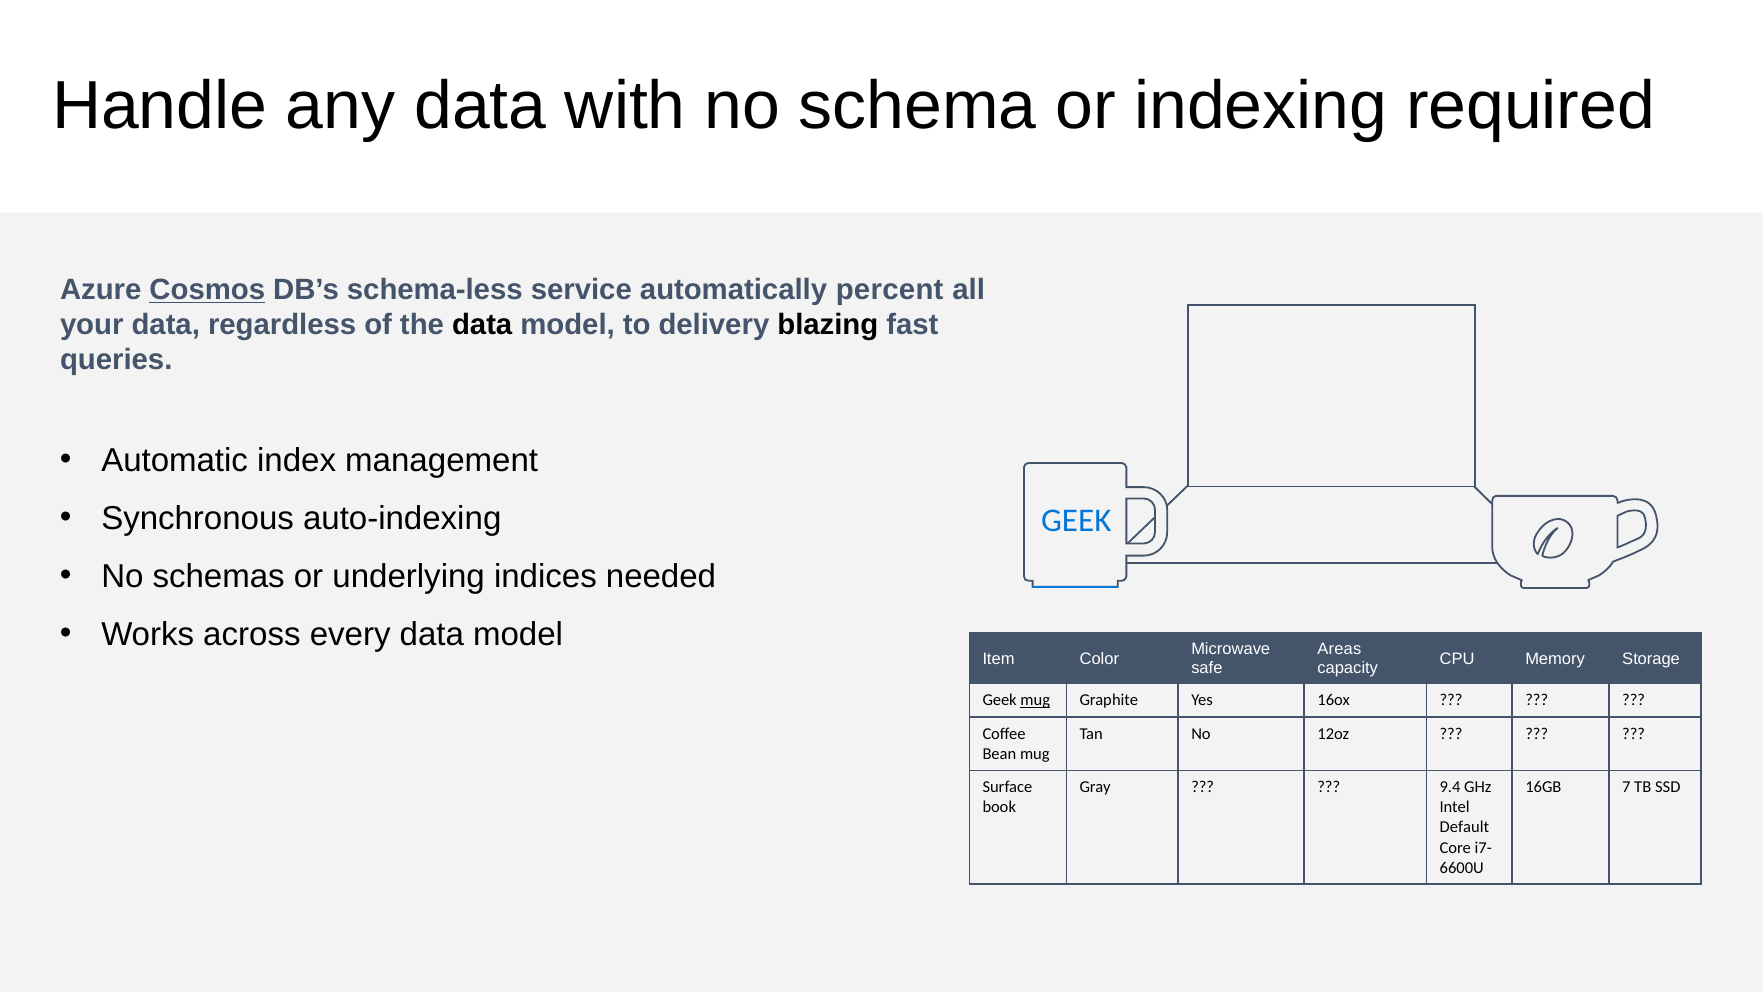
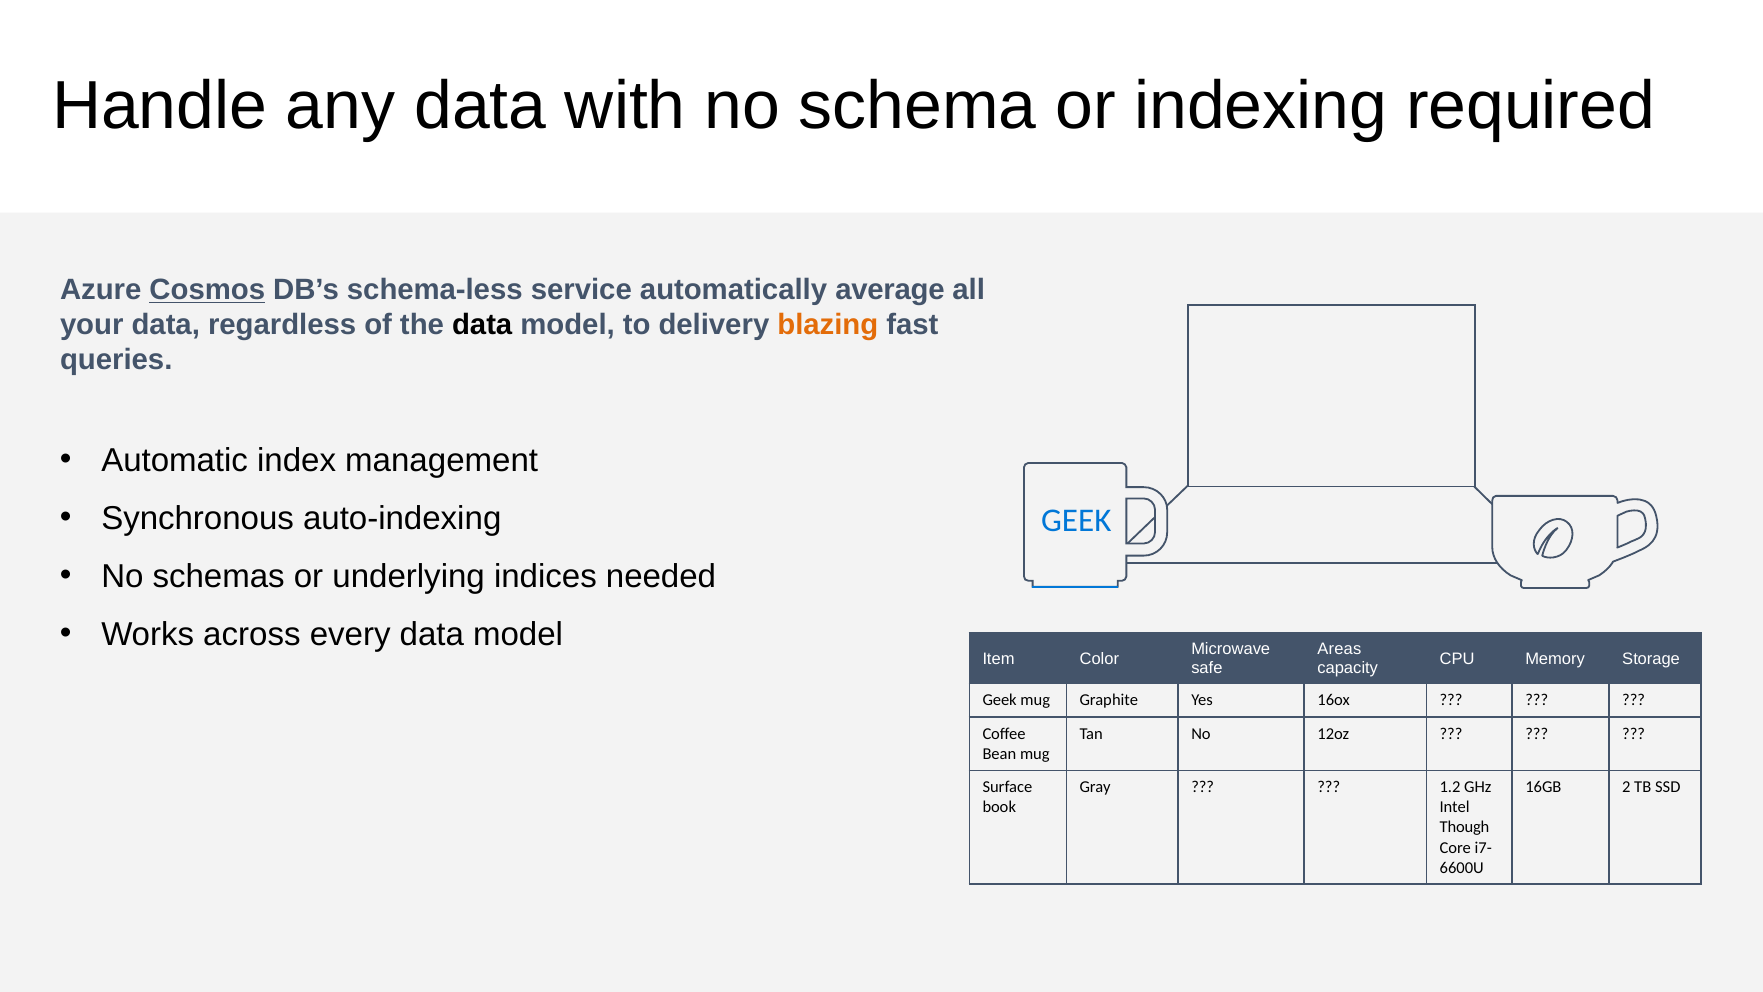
percent: percent -> average
blazing colour: black -> orange
mug at (1035, 700) underline: present -> none
9.4: 9.4 -> 1.2
7: 7 -> 2
Default: Default -> Though
